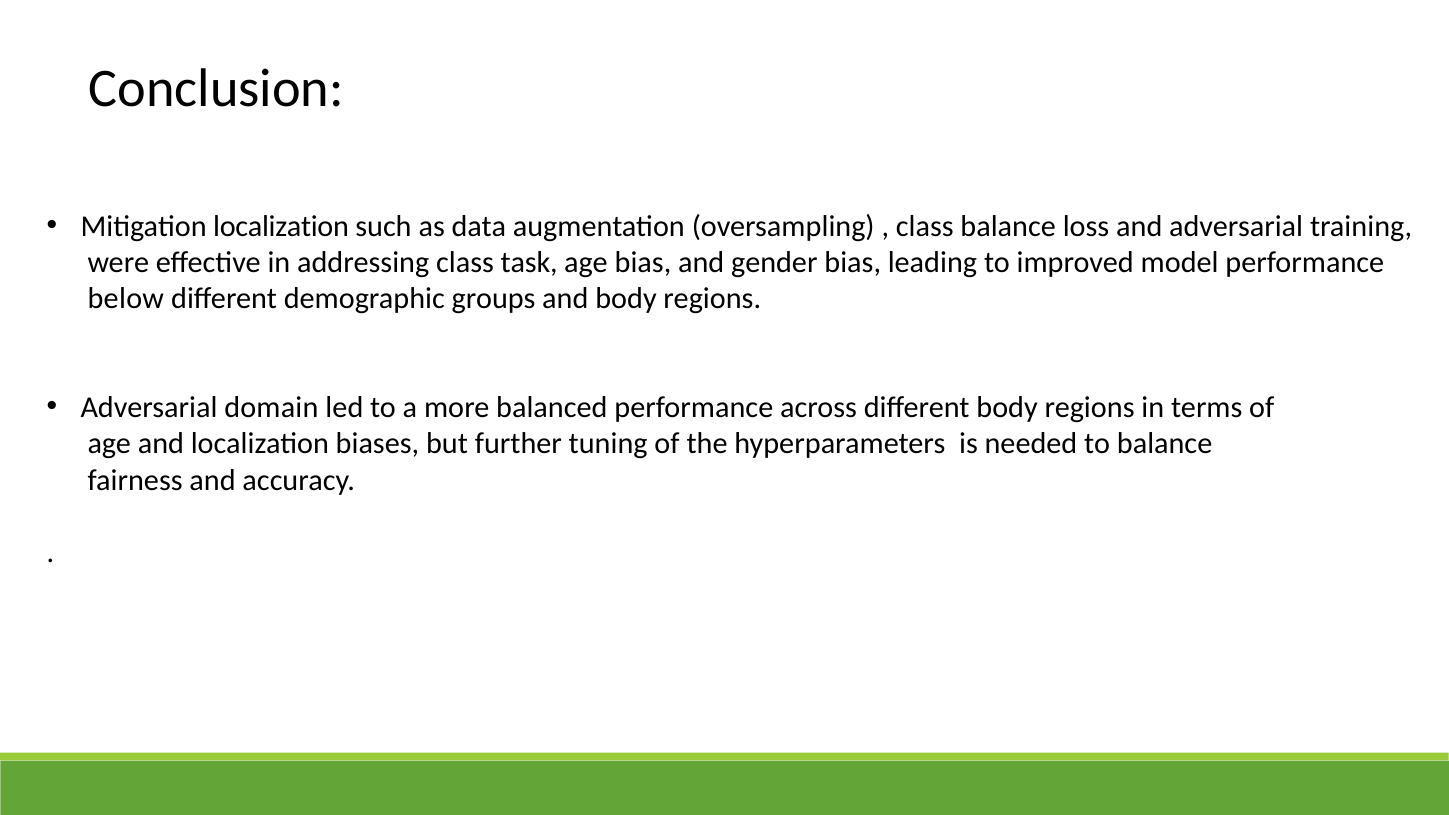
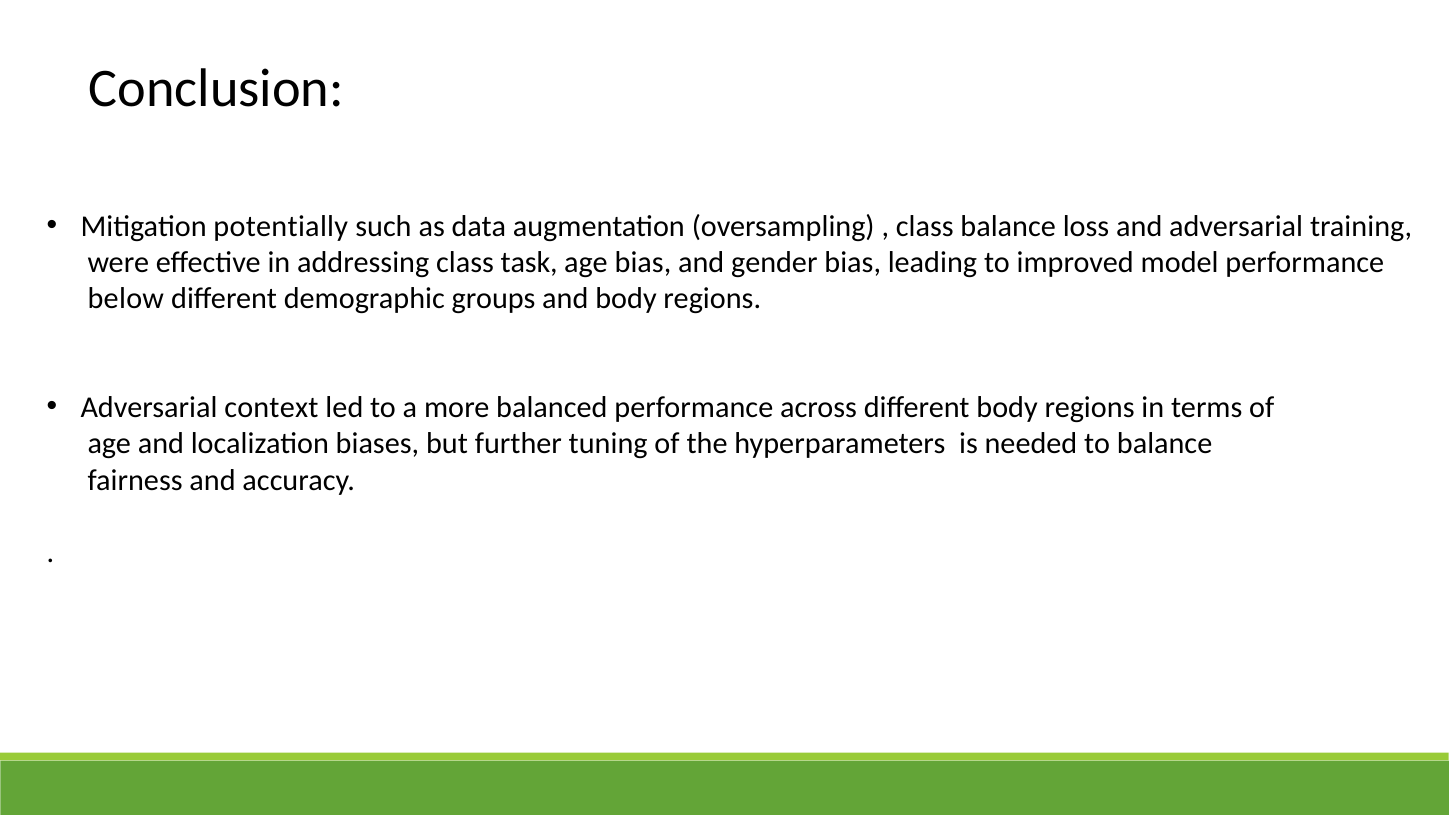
Mitigation localization: localization -> potentially
domain: domain -> context
